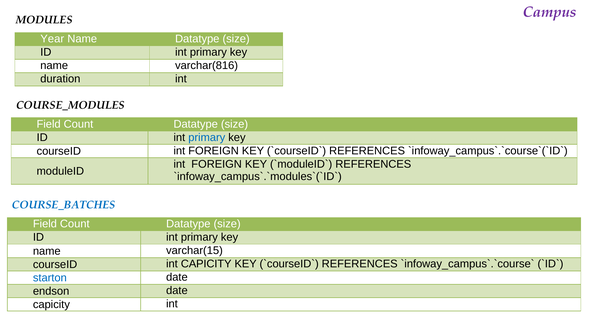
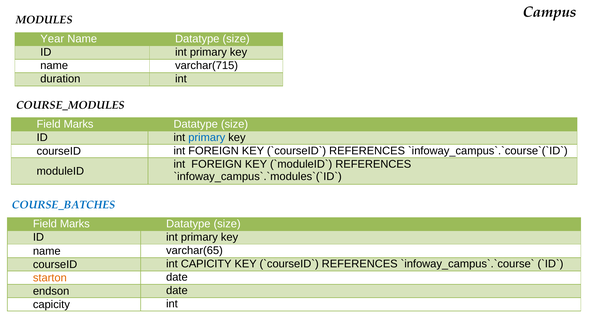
Campus colour: purple -> black
varchar(816: varchar(816 -> varchar(715
Count at (78, 124): Count -> Marks
Count at (75, 224): Count -> Marks
varchar(15: varchar(15 -> varchar(65
starton colour: blue -> orange
